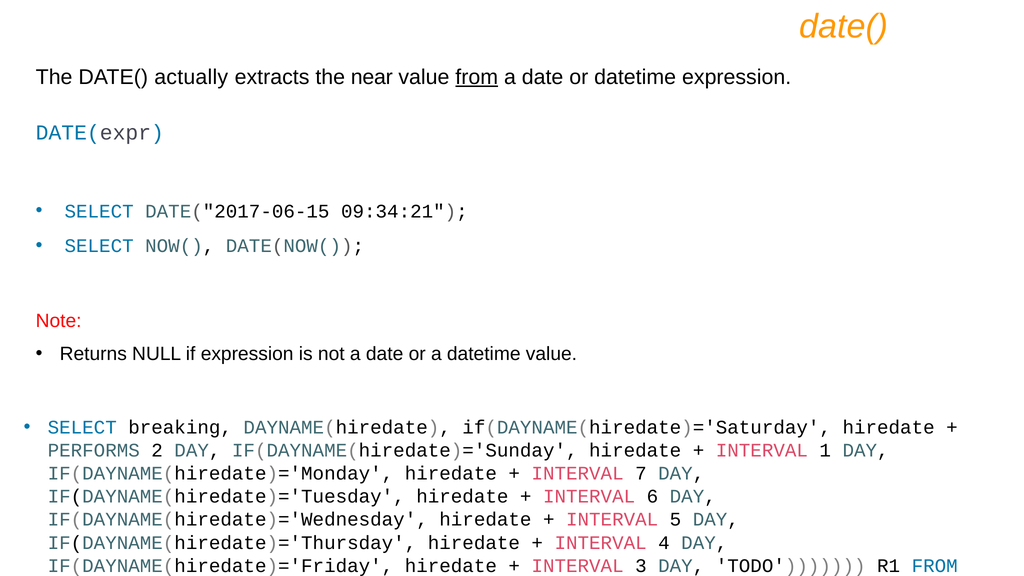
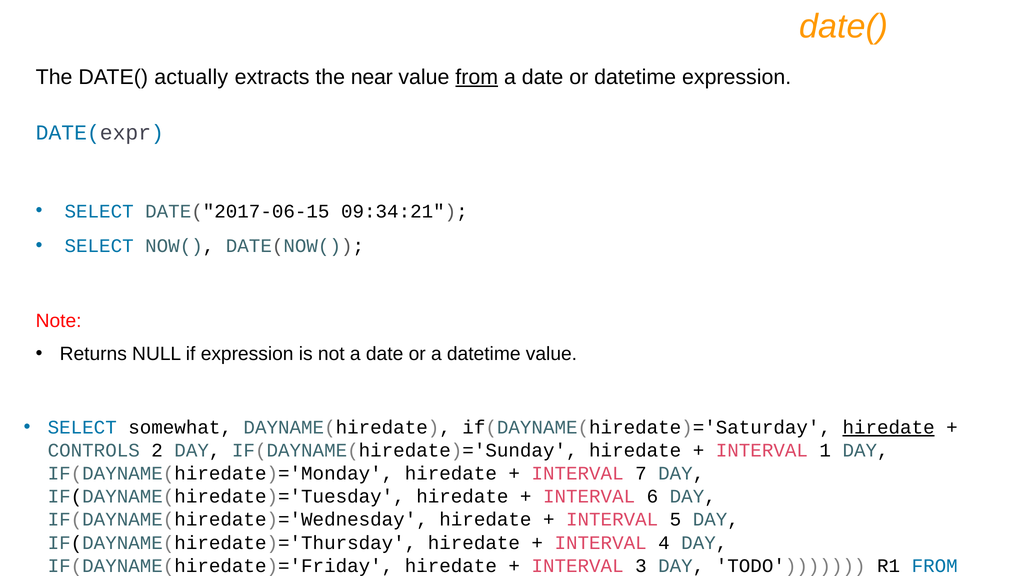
breaking: breaking -> somewhat
hiredate at (889, 427) underline: none -> present
PERFORMS: PERFORMS -> CONTROLS
